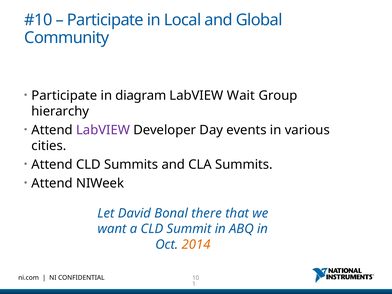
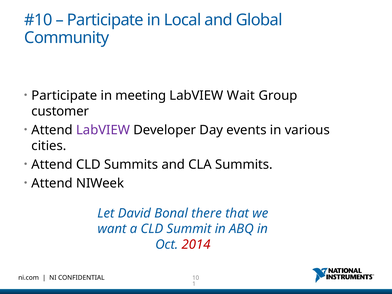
diagram: diagram -> meeting
hierarchy: hierarchy -> customer
2014 colour: orange -> red
